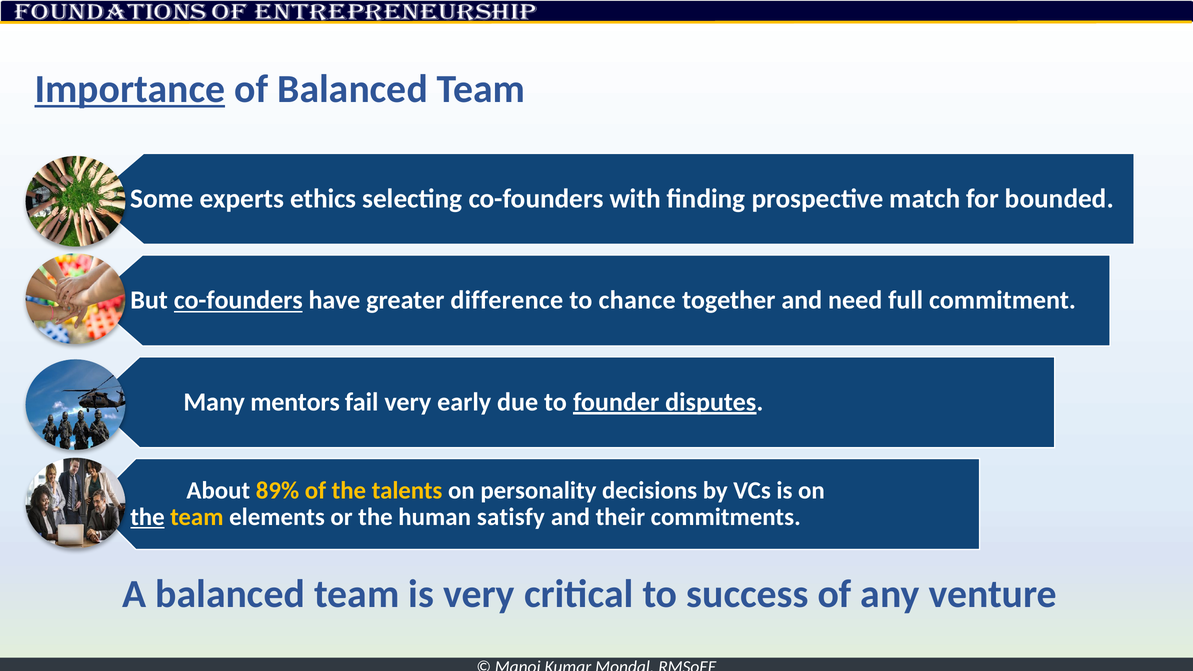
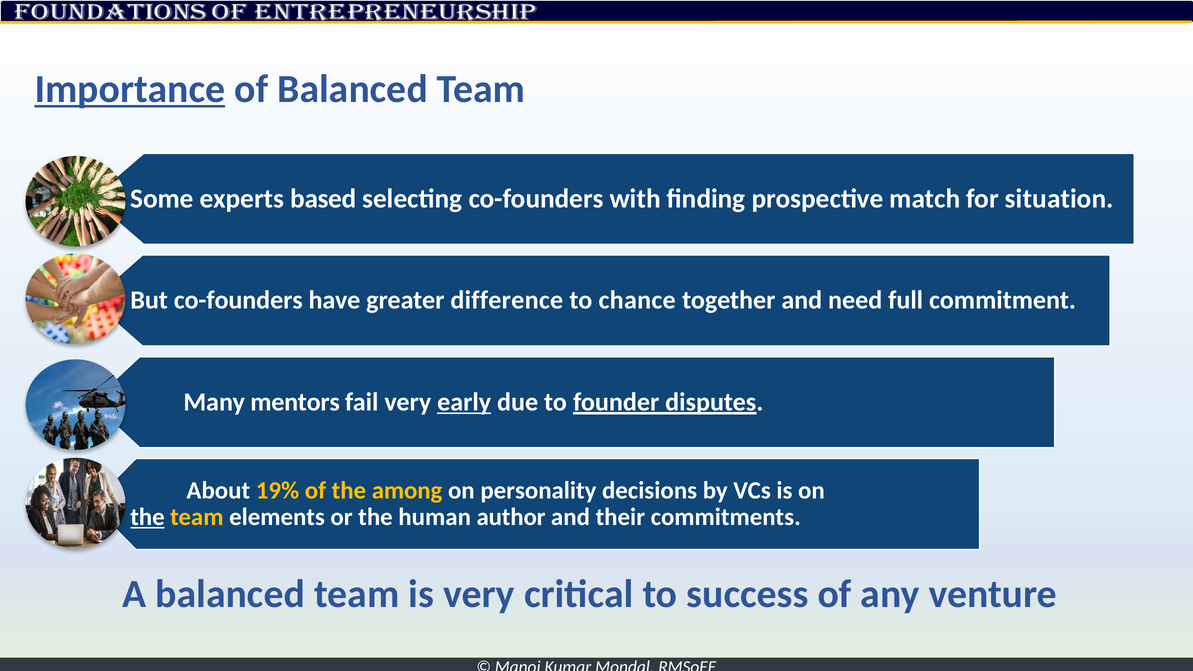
ethics: ethics -> based
bounded: bounded -> situation
co-founders at (238, 300) underline: present -> none
early underline: none -> present
89%: 89% -> 19%
talents: talents -> among
satisfy: satisfy -> author
